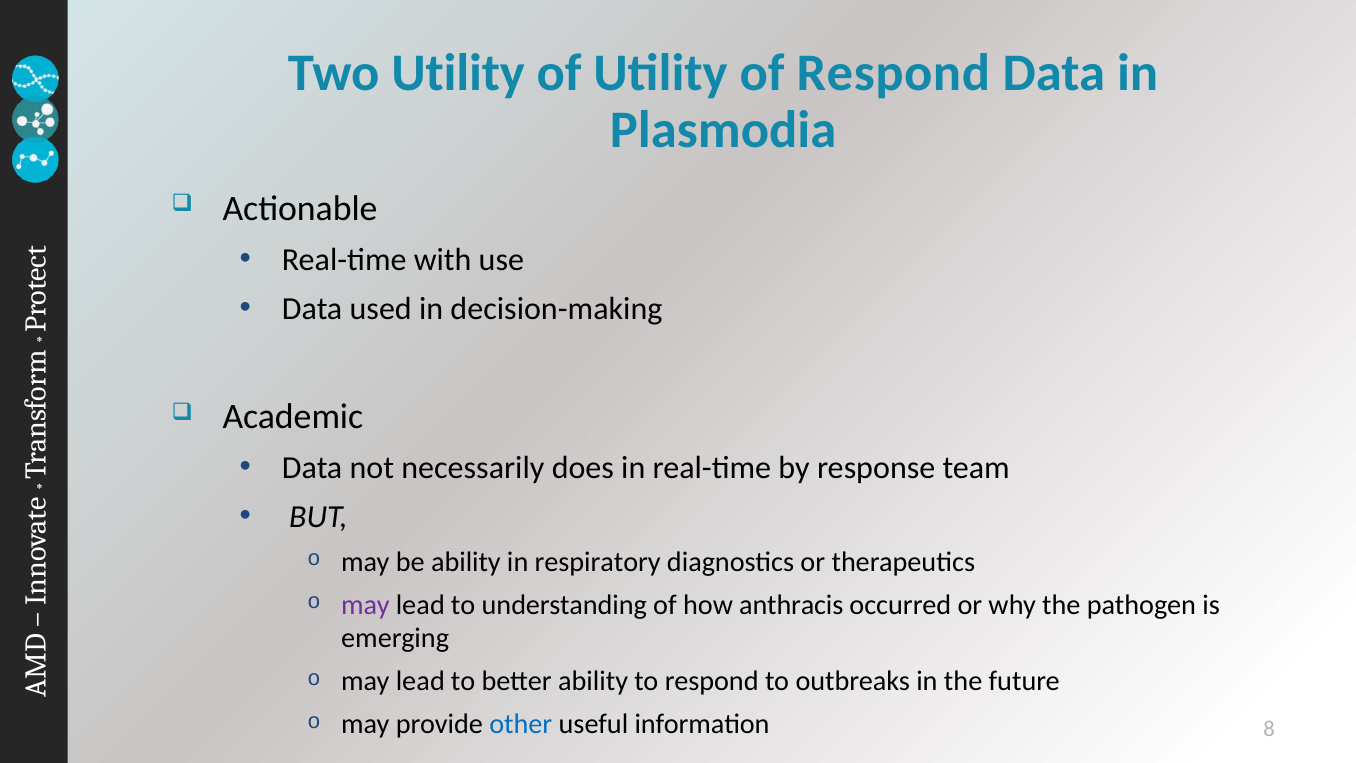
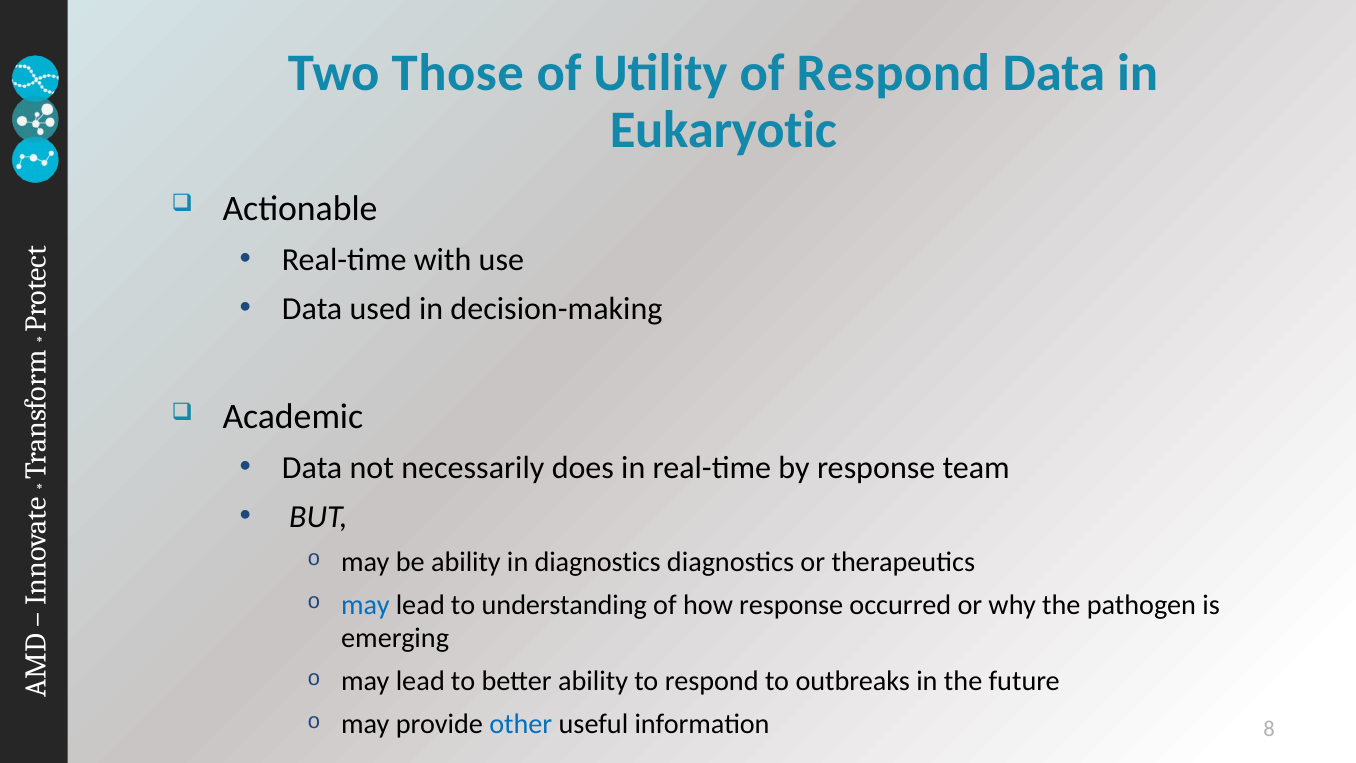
Two Utility: Utility -> Those
Plasmodia: Plasmodia -> Eukaryotic
in respiratory: respiratory -> diagnostics
may at (365, 605) colour: purple -> blue
how anthracis: anthracis -> response
